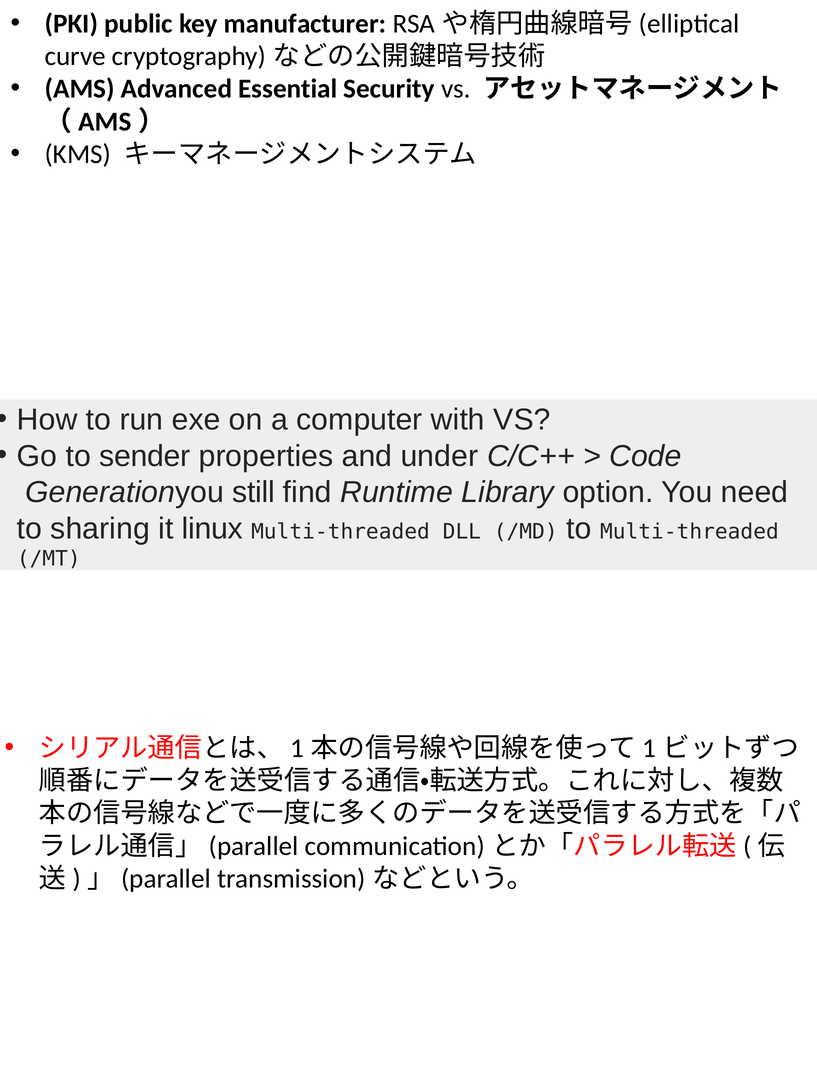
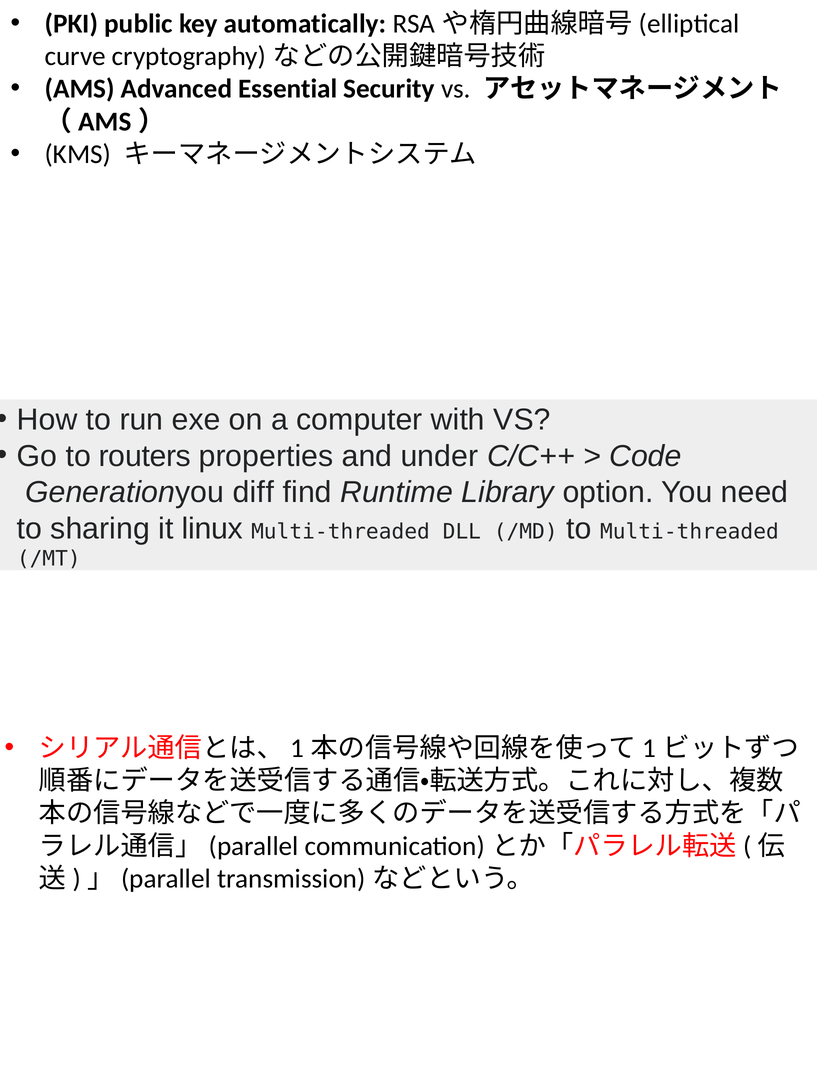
manufacturer: manufacturer -> automatically
sender: sender -> routers
still: still -> diff
